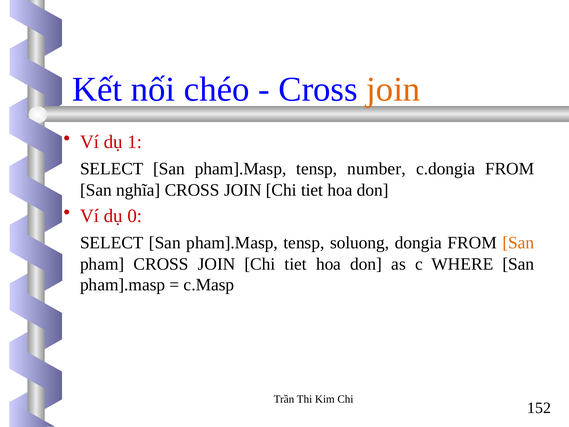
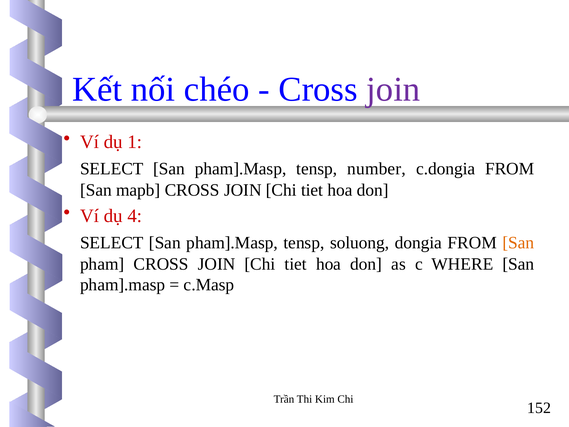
join at (393, 89) colour: orange -> purple
nghĩa: nghĩa -> mapb
0: 0 -> 4
